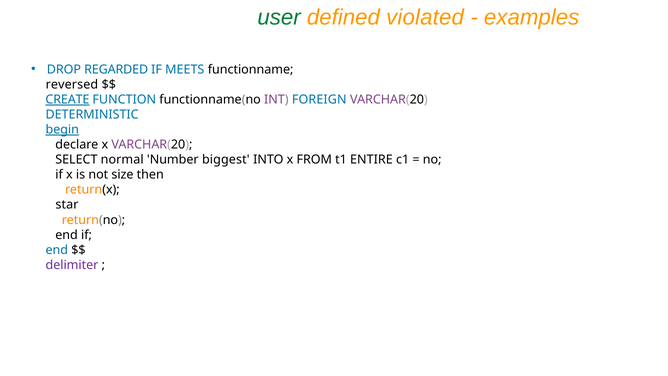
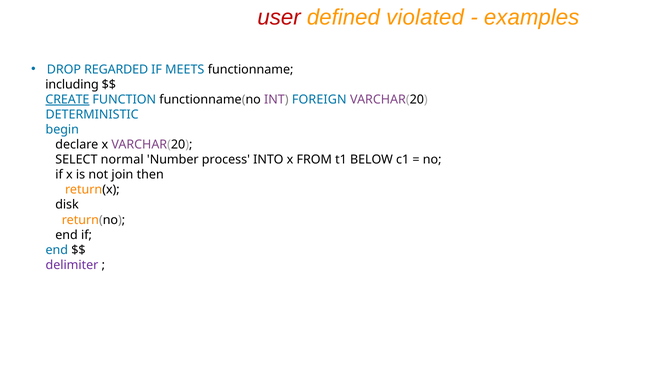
user colour: green -> red
reversed: reversed -> including
begin underline: present -> none
biggest: biggest -> process
ENTIRE: ENTIRE -> BELOW
size: size -> join
star: star -> disk
